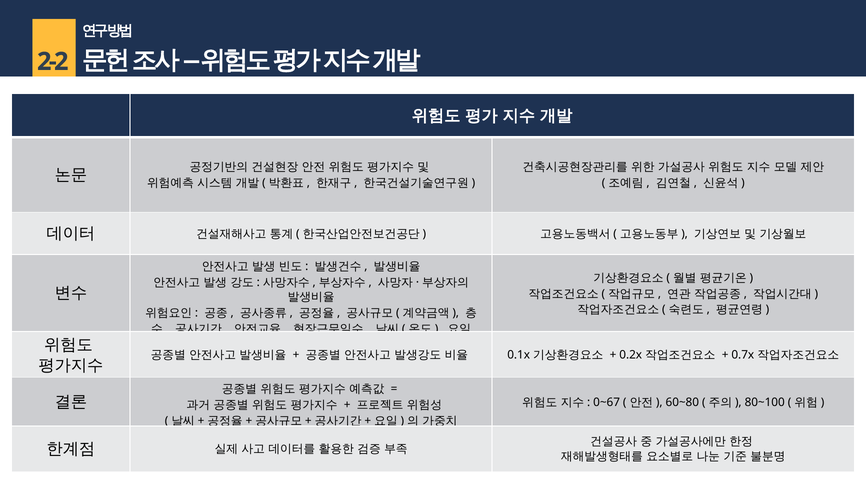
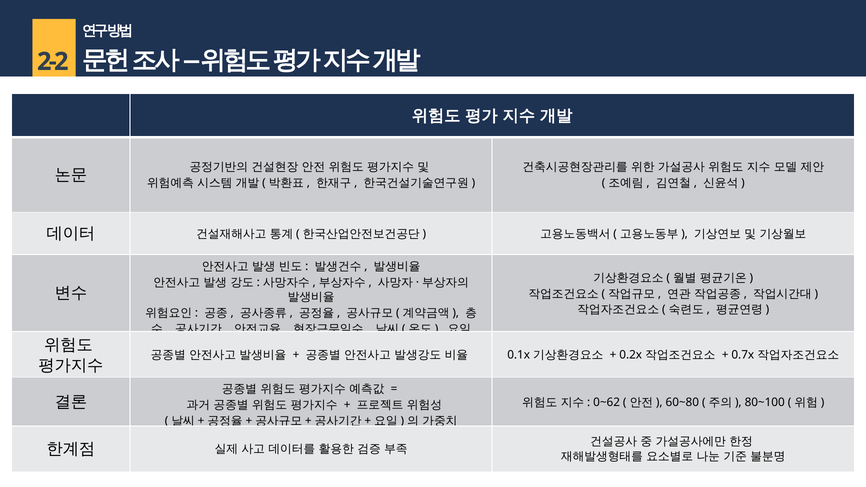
0~67: 0~67 -> 0~62
